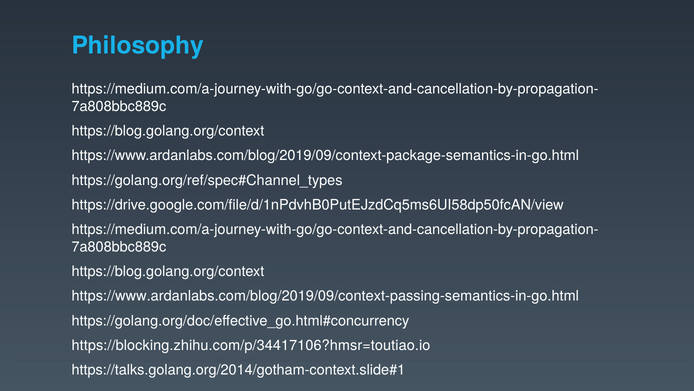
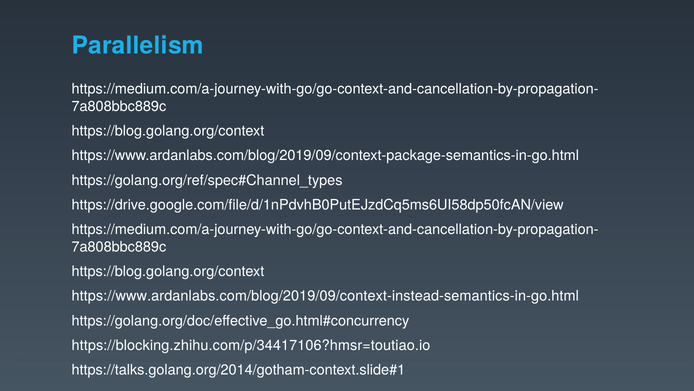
Philosophy: Philosophy -> Parallelism
https://www.ardanlabs.com/blog/2019/09/context-passing-semantics-in-go.html: https://www.ardanlabs.com/blog/2019/09/context-passing-semantics-in-go.html -> https://www.ardanlabs.com/blog/2019/09/context-instead-semantics-in-go.html
